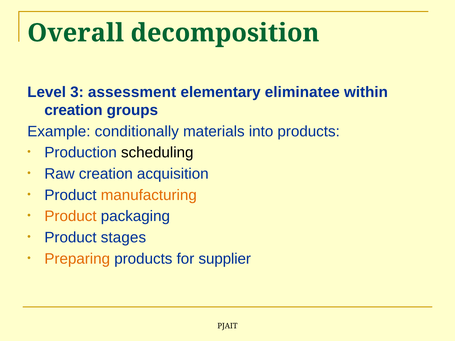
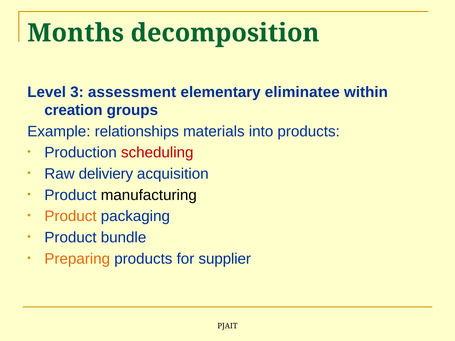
Overall: Overall -> Months
conditionally: conditionally -> relationships
scheduling colour: black -> red
Raw creation: creation -> deliviery
manufacturing colour: orange -> black
stages: stages -> bundle
